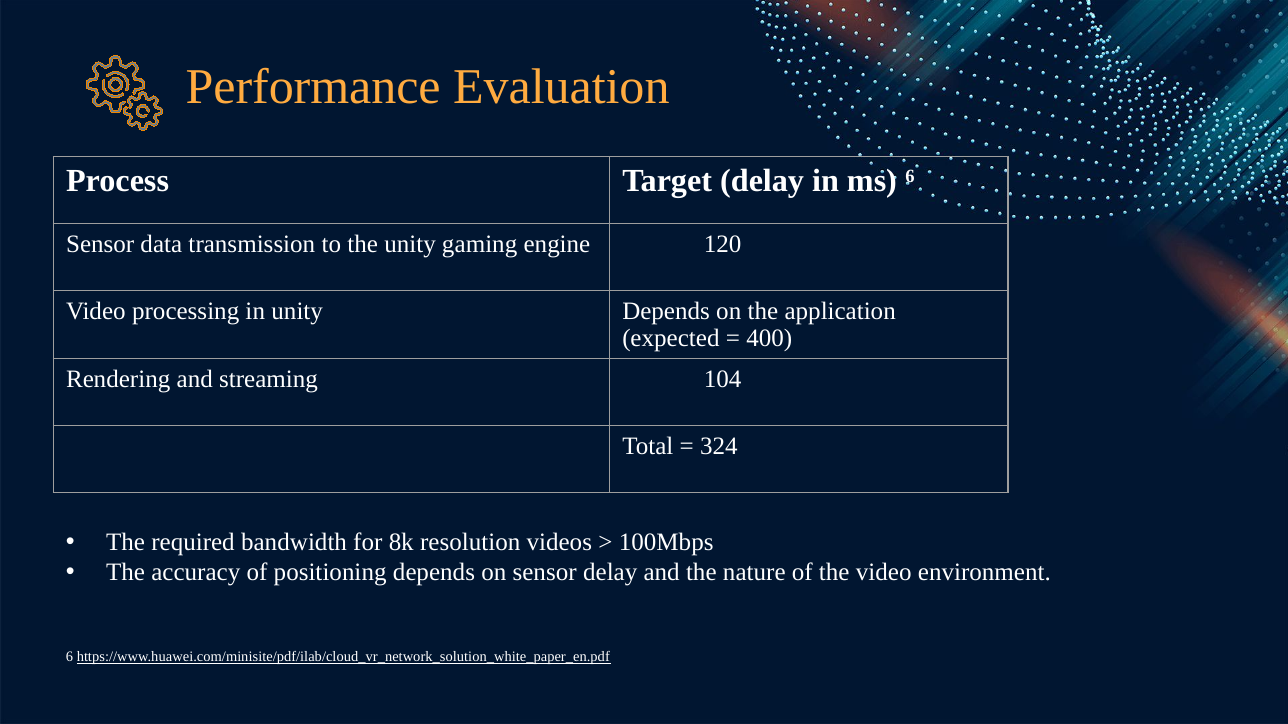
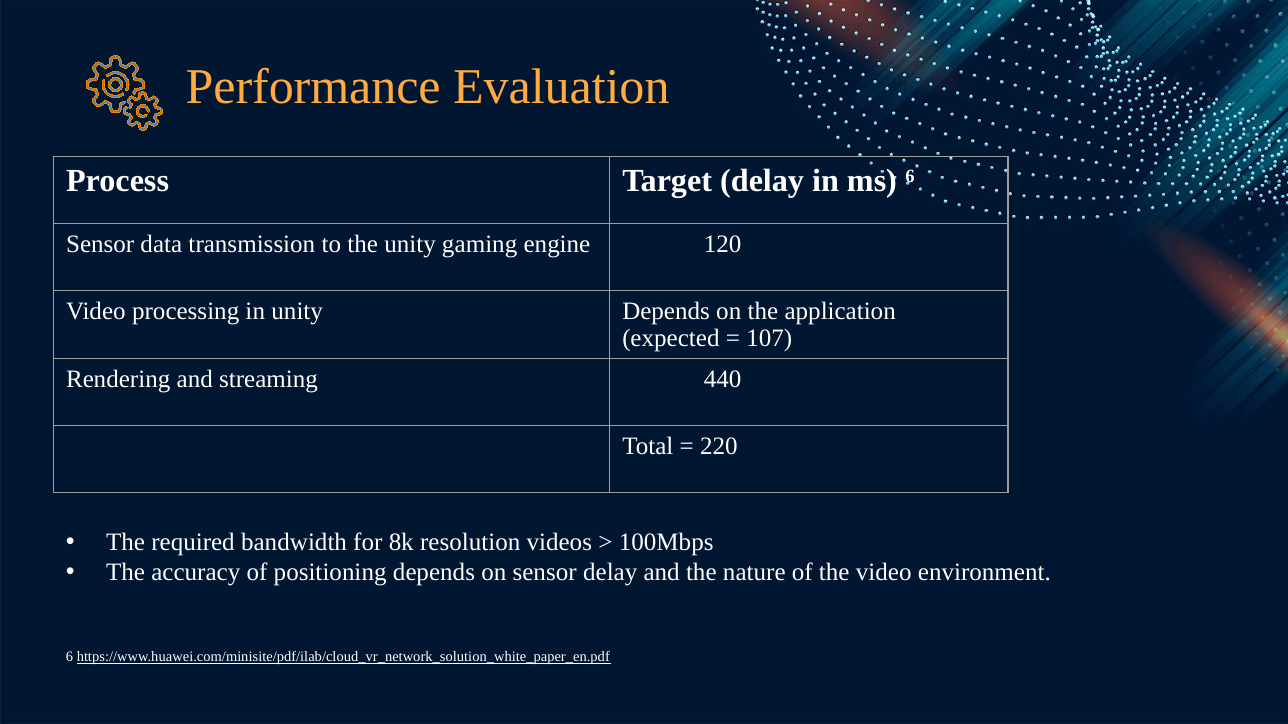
400: 400 -> 107
104: 104 -> 440
324: 324 -> 220
